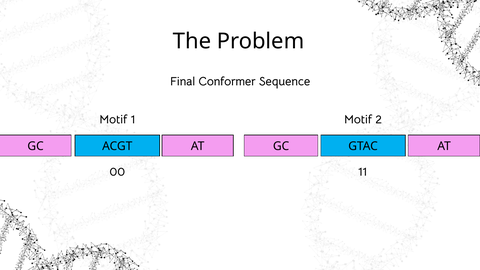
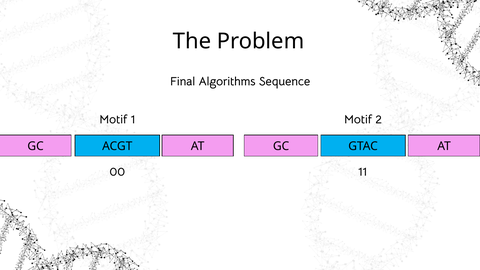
Conformer: Conformer -> Algorithms
